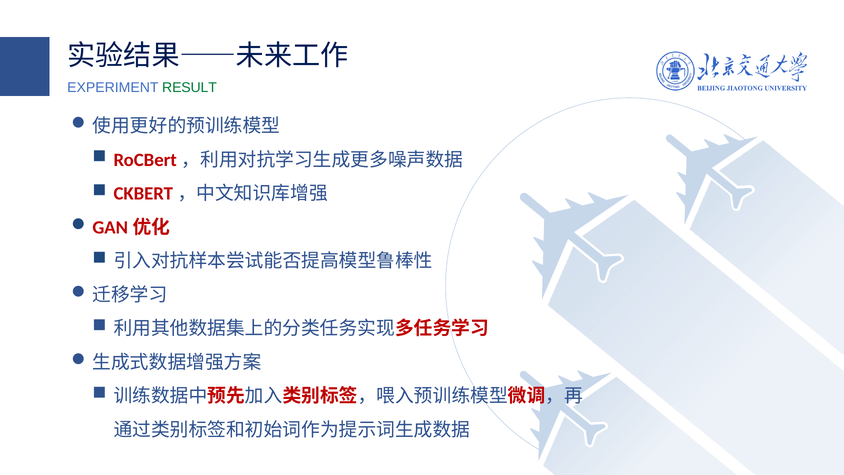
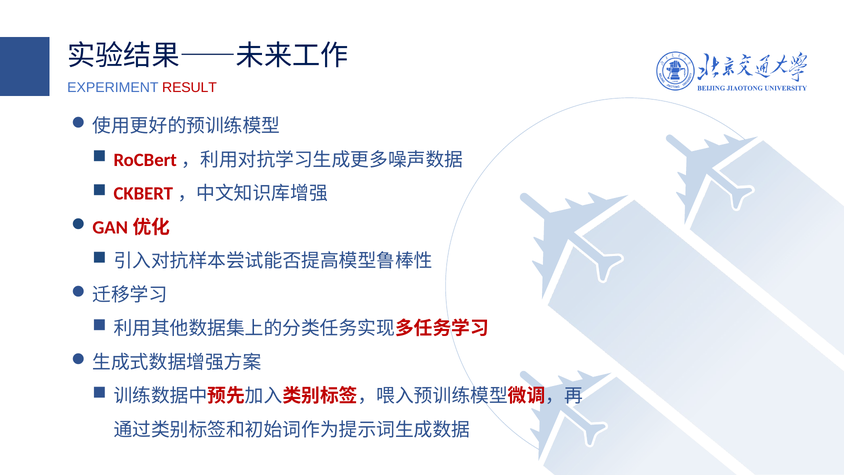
RESULT colour: green -> red
